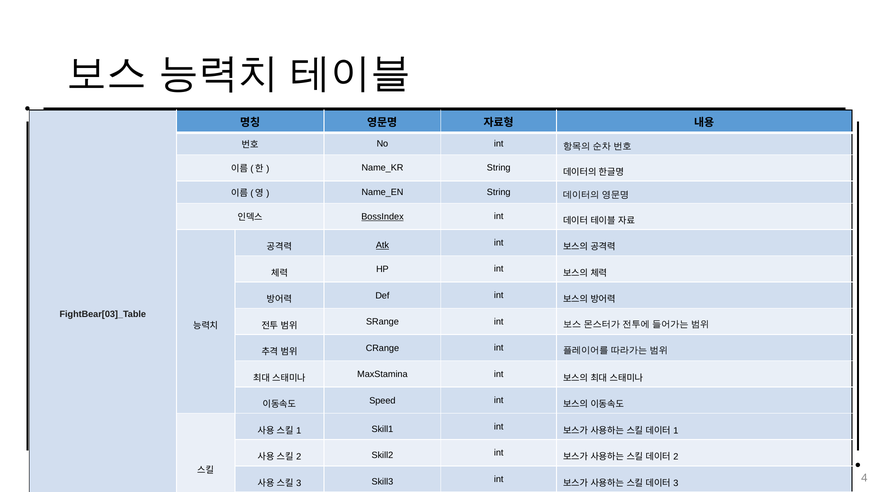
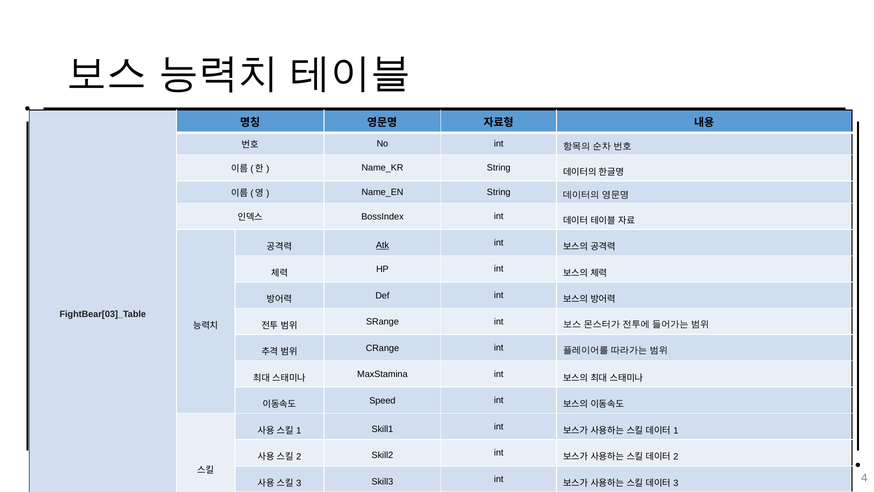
BossIndex underline: present -> none
